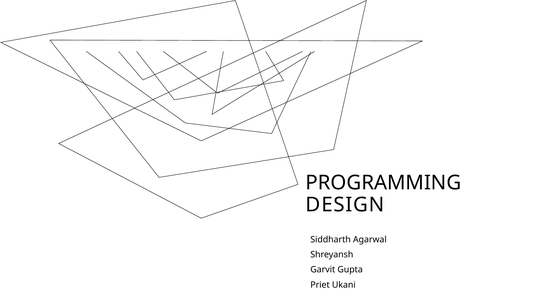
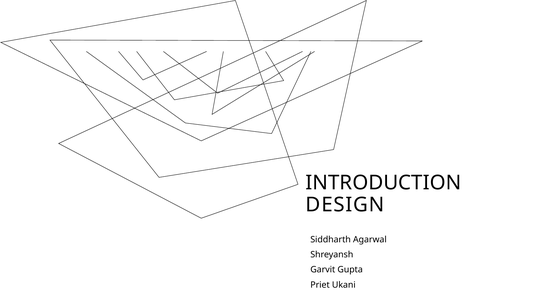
PROGRAMMING: PROGRAMMING -> INTRODUCTION
